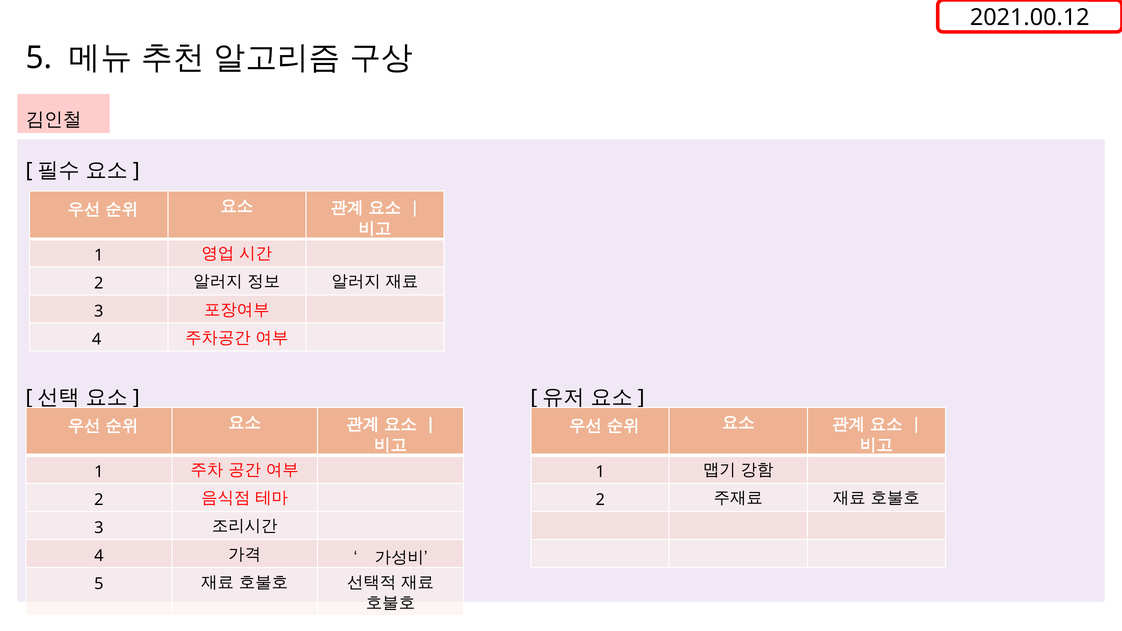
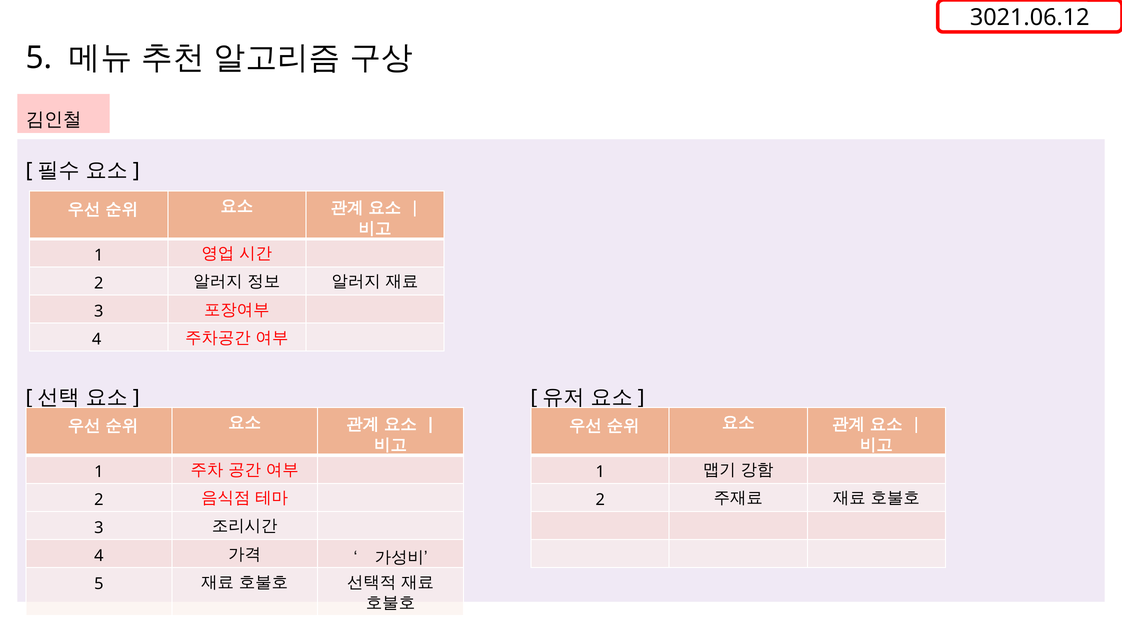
2021.00.12: 2021.00.12 -> 3021.06.12
